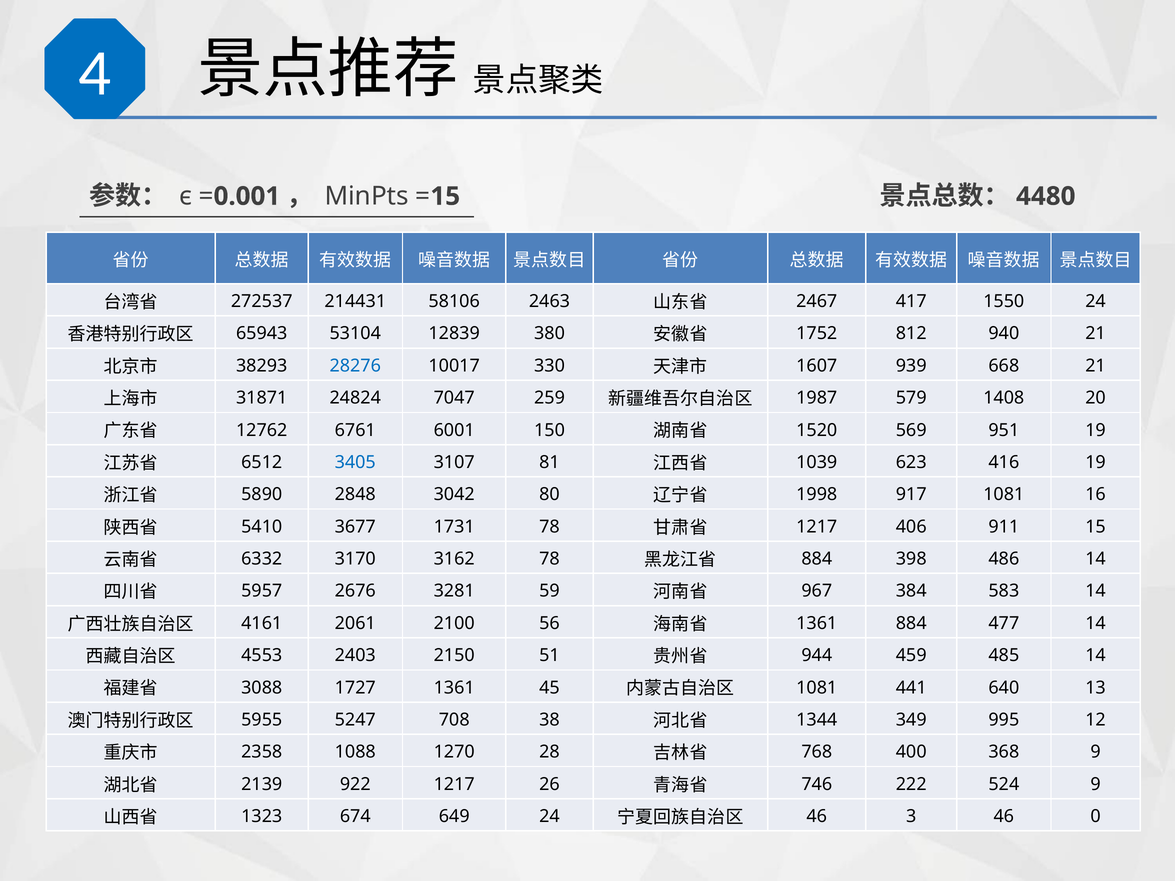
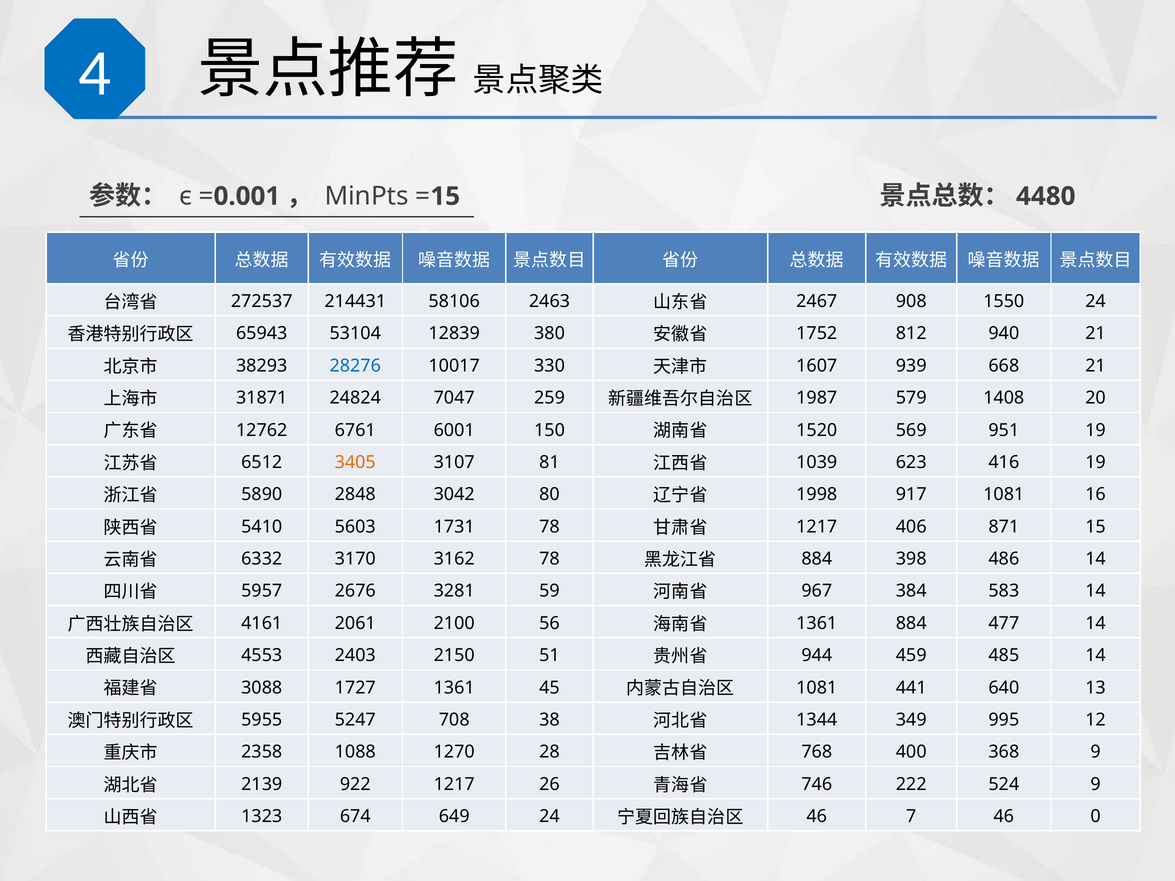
417: 417 -> 908
3405 colour: blue -> orange
3677: 3677 -> 5603
911: 911 -> 871
3: 3 -> 7
